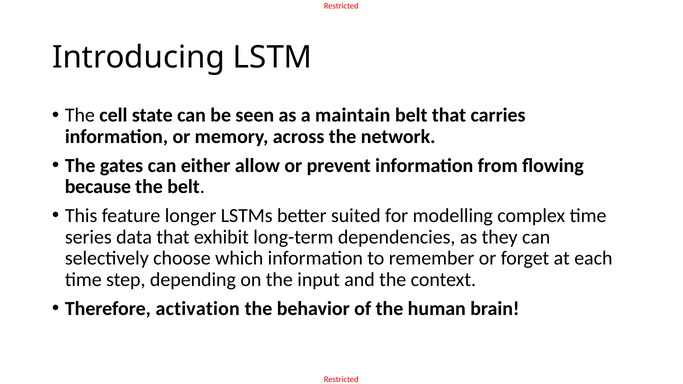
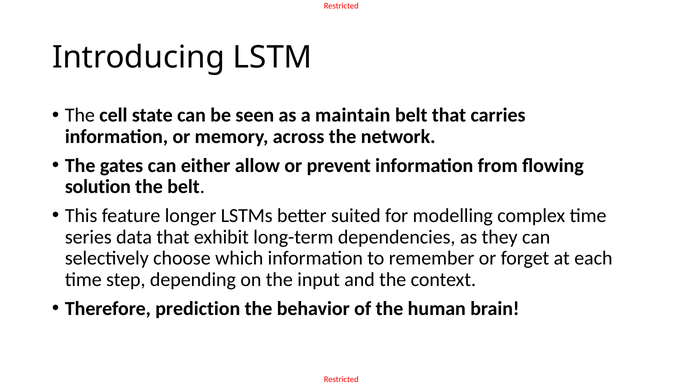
because: because -> solution
activation: activation -> prediction
